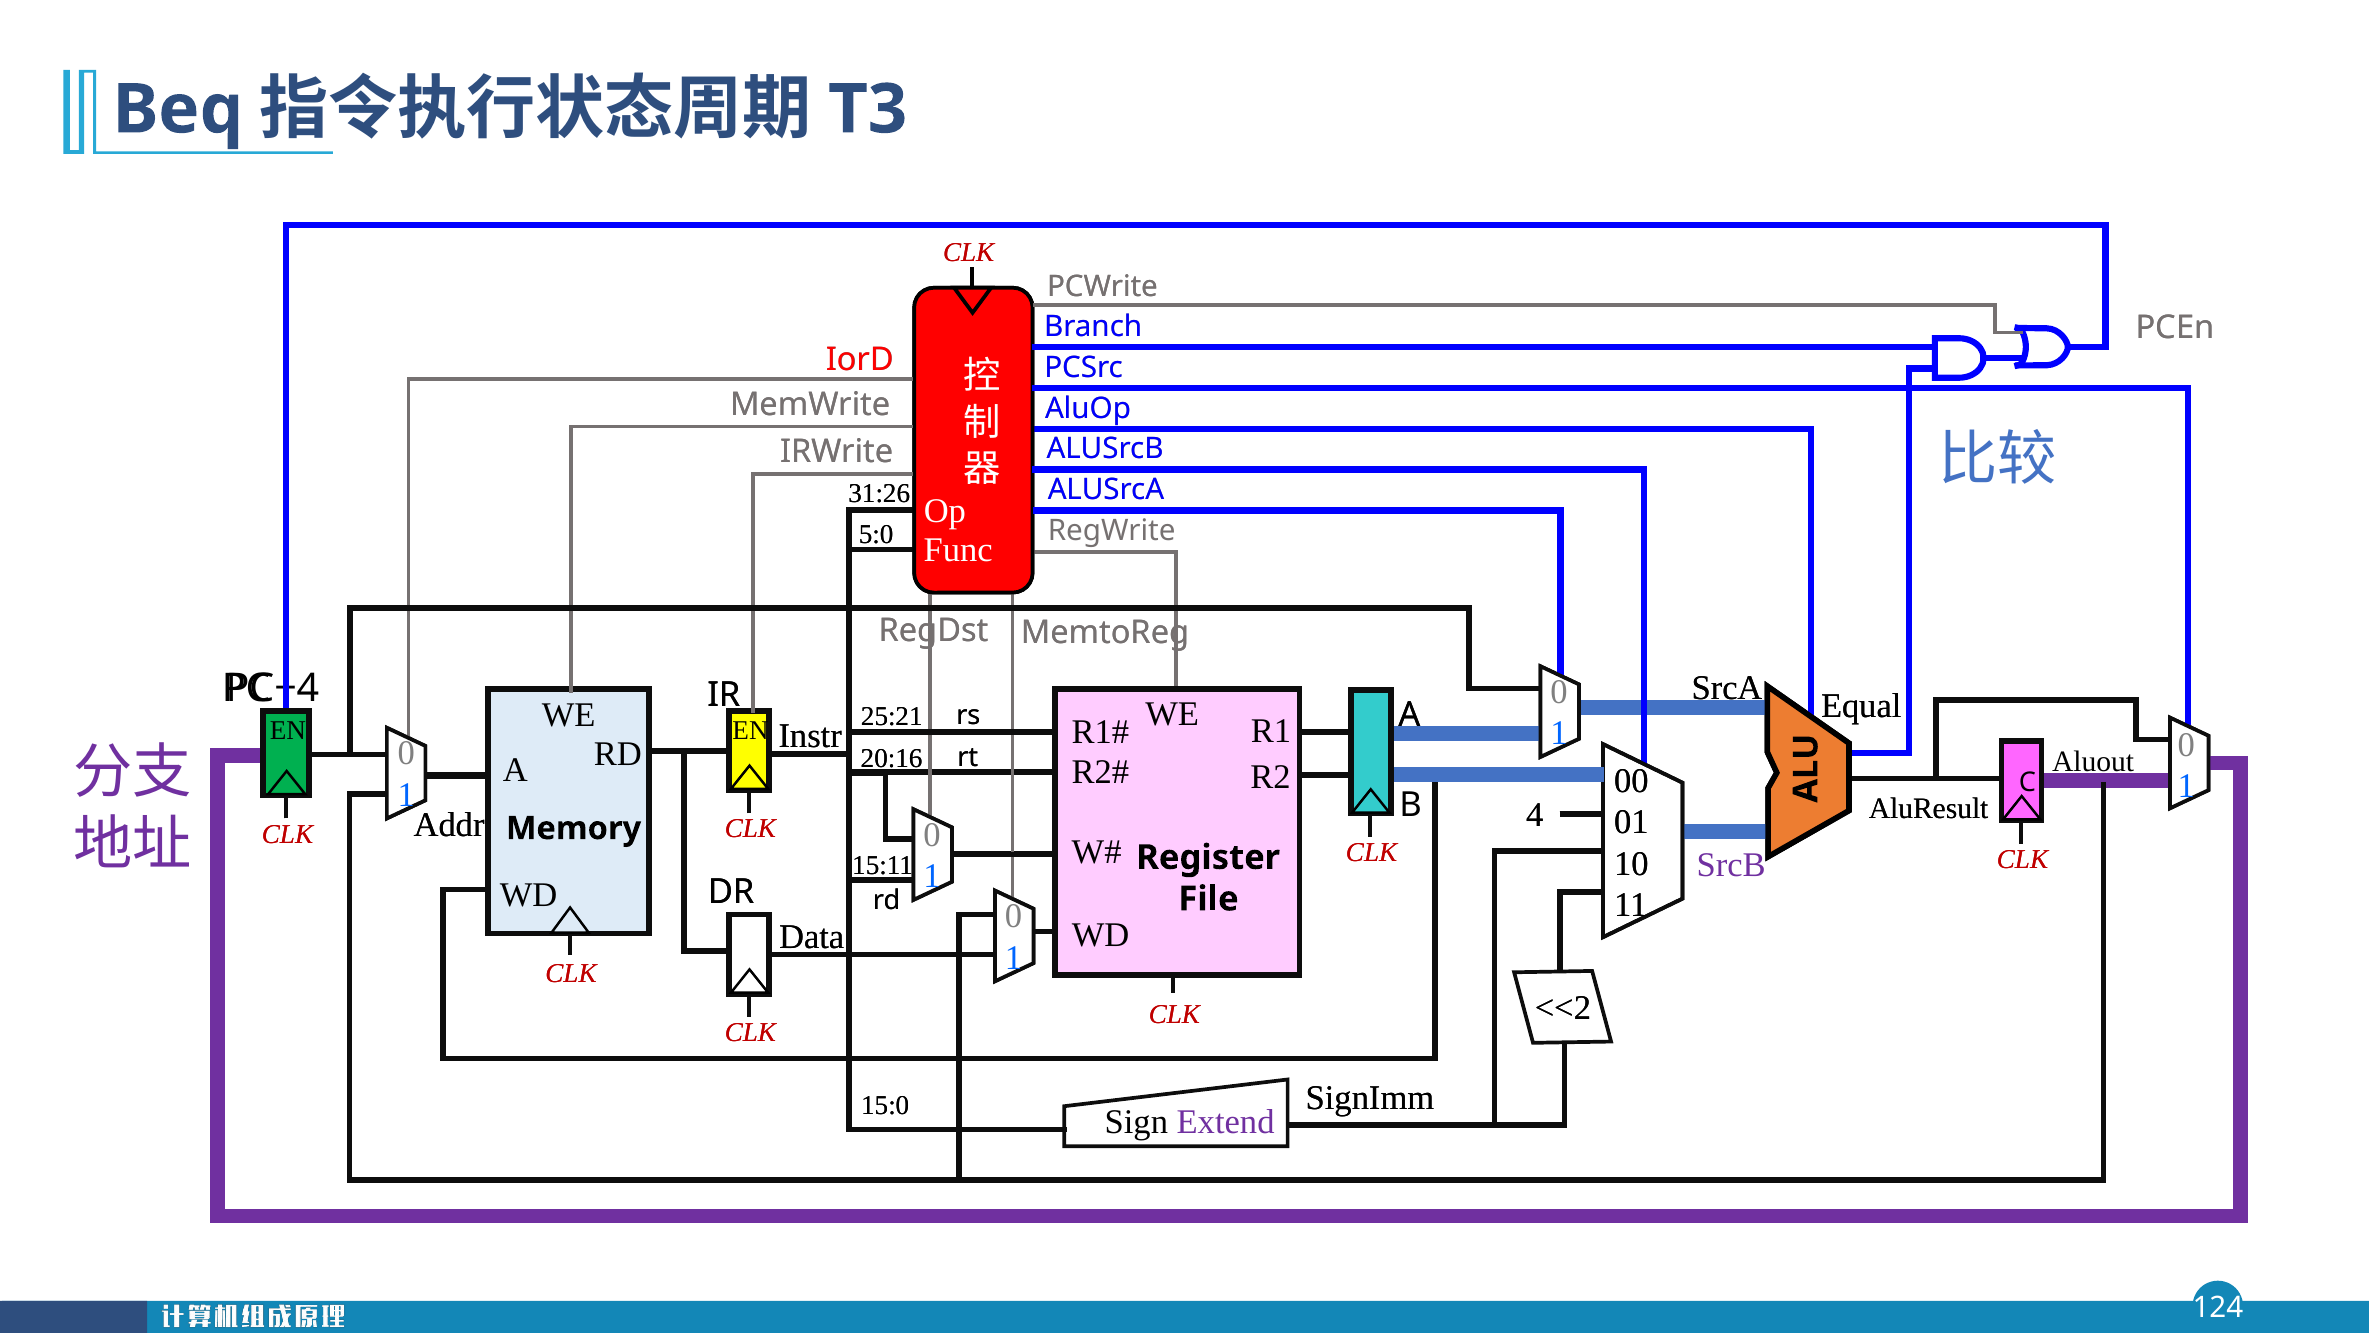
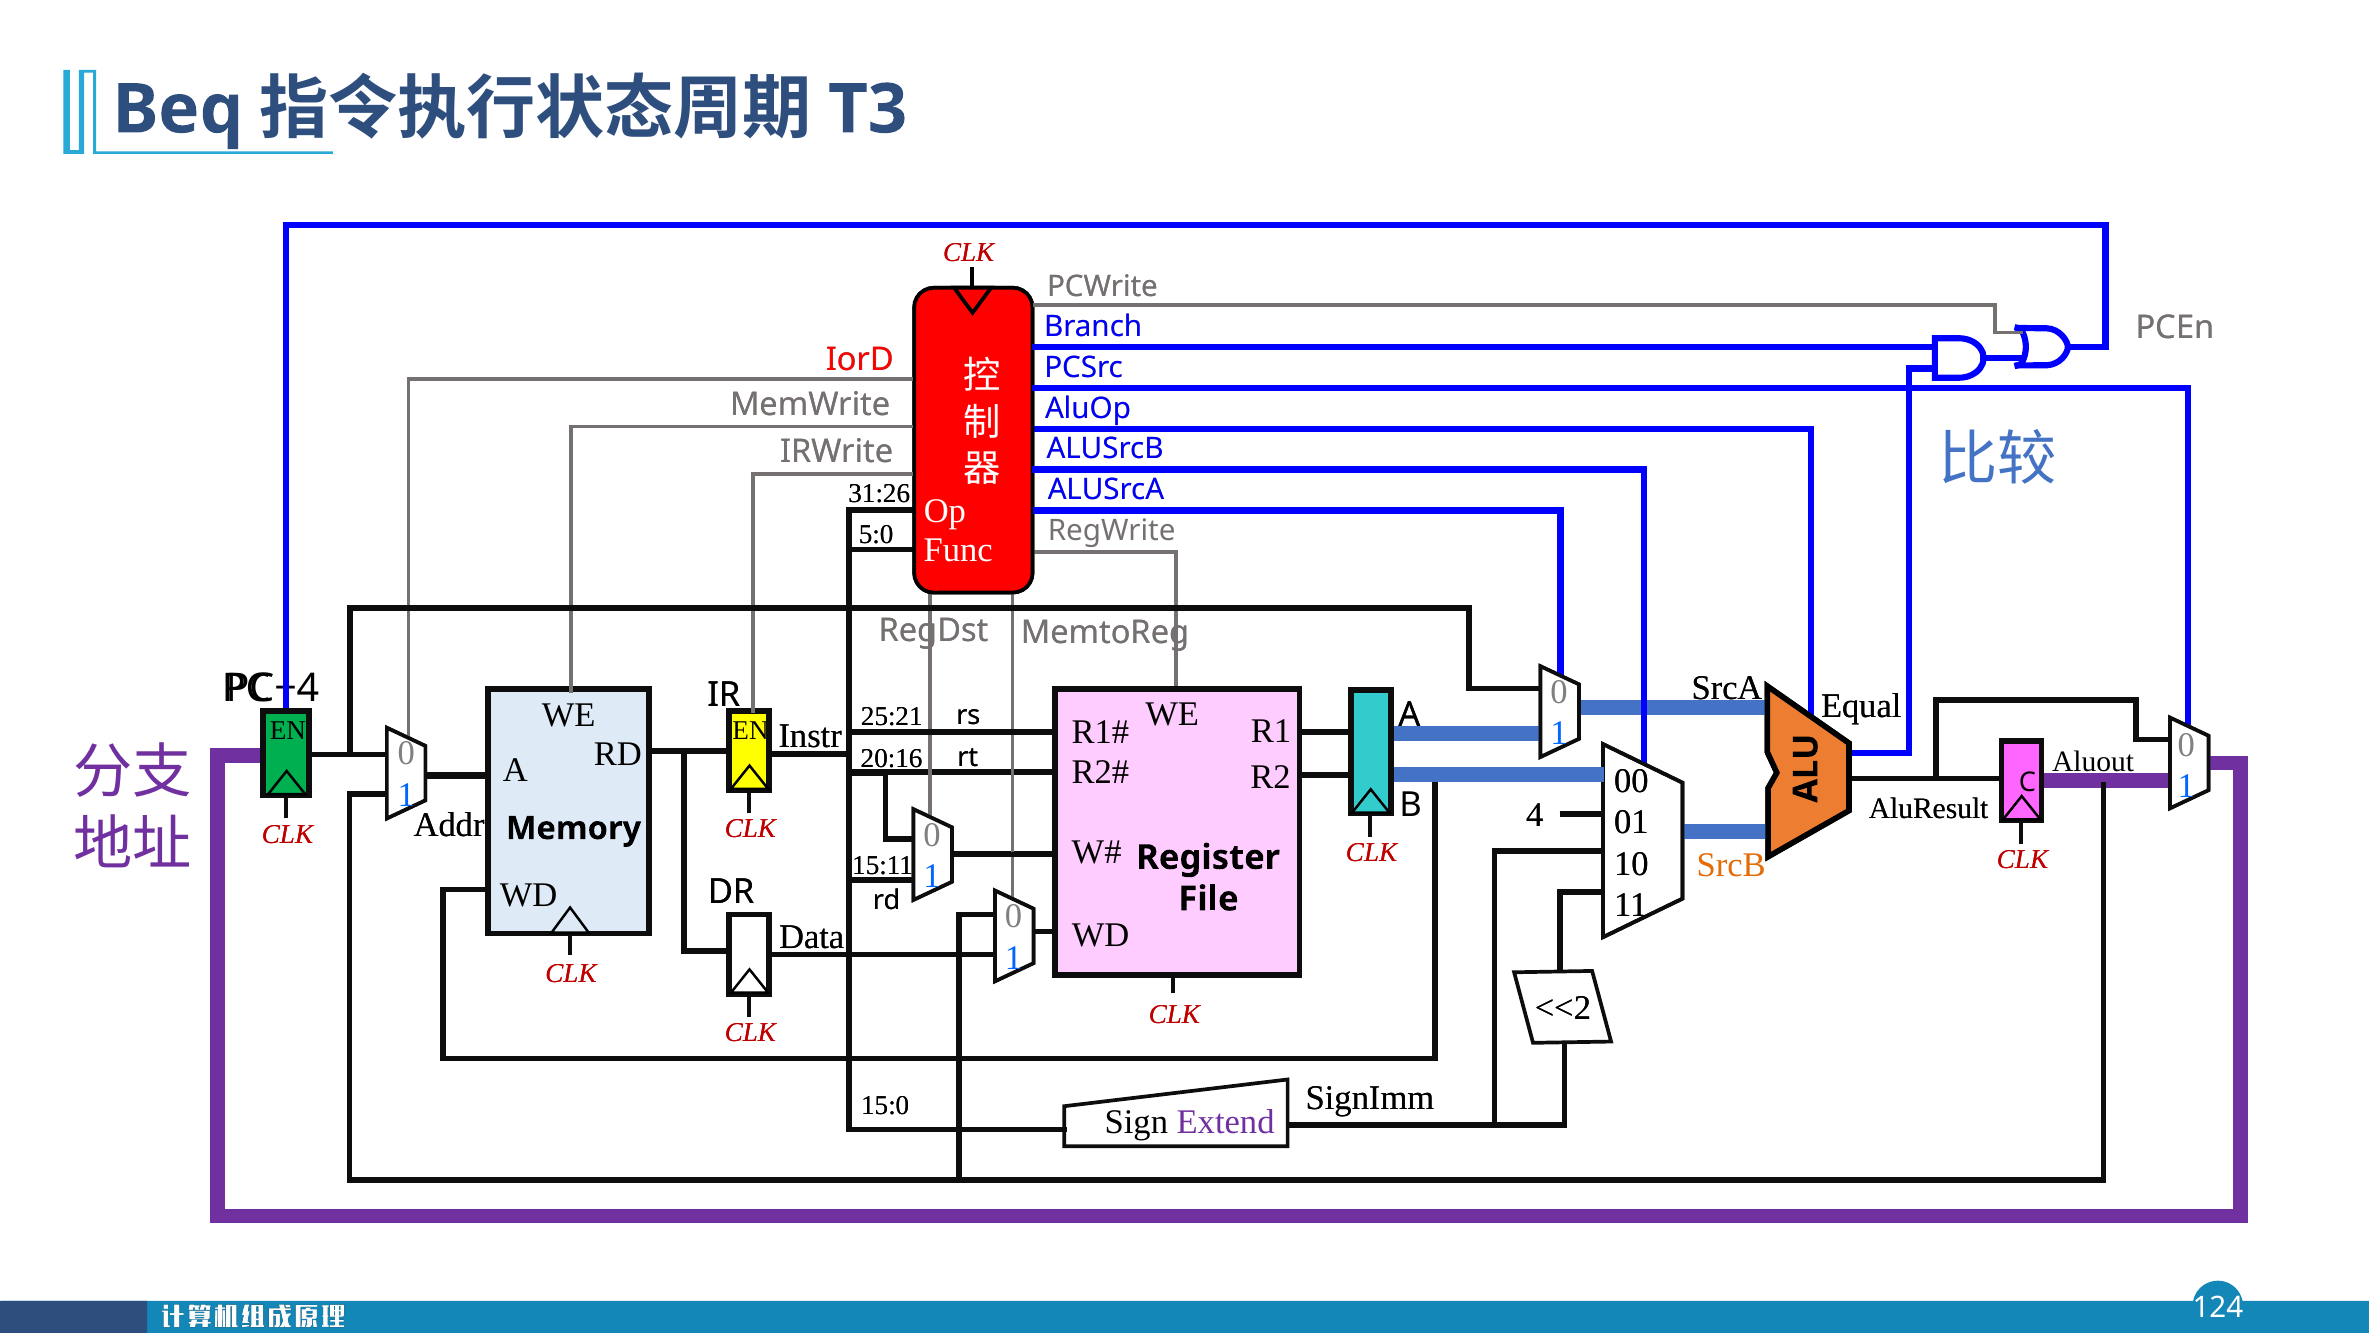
SrcB colour: purple -> orange
